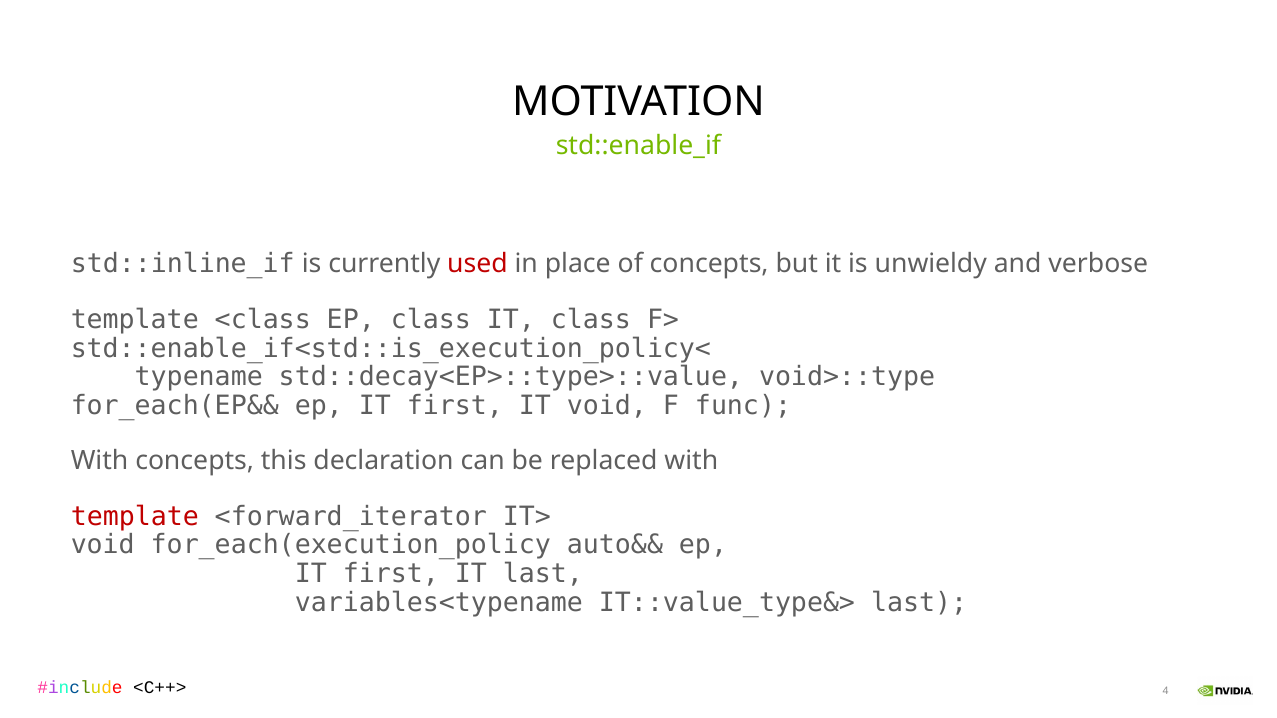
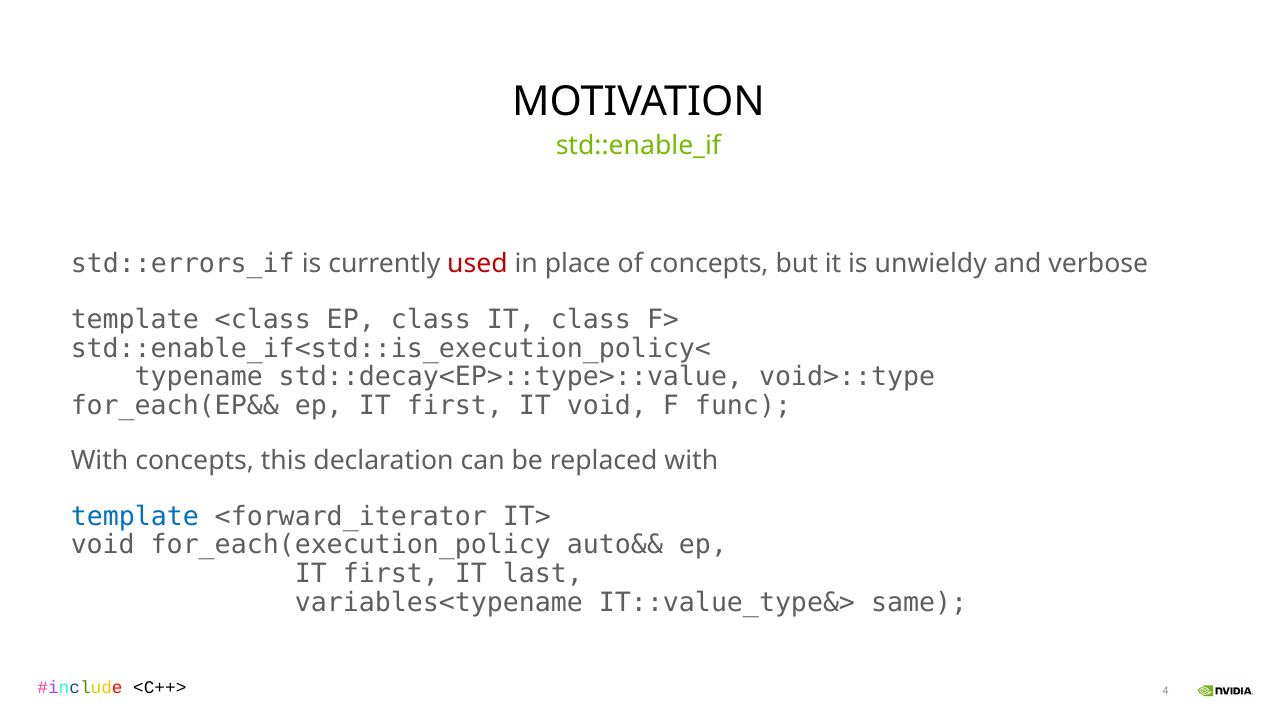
std::inline_if: std::inline_if -> std::errors_if
template at (135, 517) colour: red -> blue
IT::value_type&> last: last -> same
